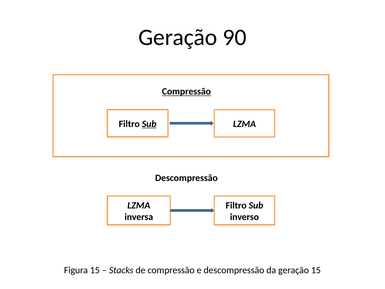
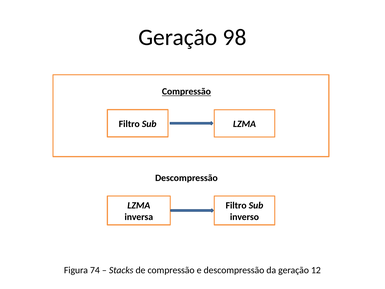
90: 90 -> 98
Sub at (149, 124) underline: present -> none
Figura 15: 15 -> 74
geração 15: 15 -> 12
